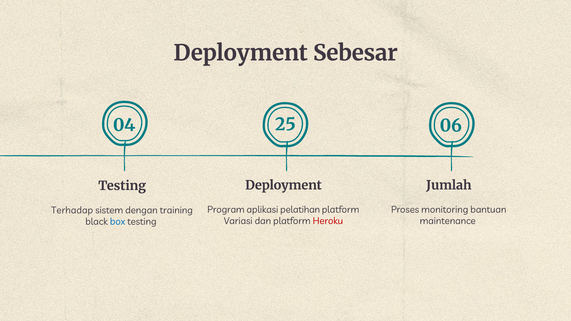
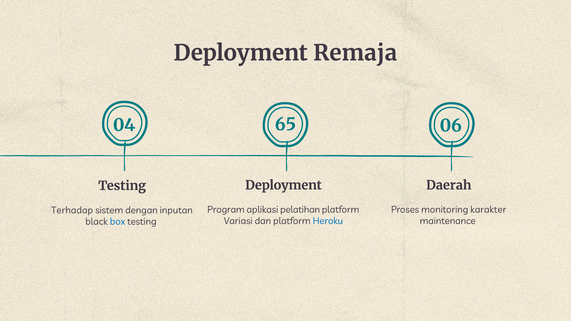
Sebesar: Sebesar -> Remaja
25: 25 -> 65
Jumlah: Jumlah -> Daerah
bantuan: bantuan -> karakter
training: training -> inputan
Heroku colour: red -> blue
